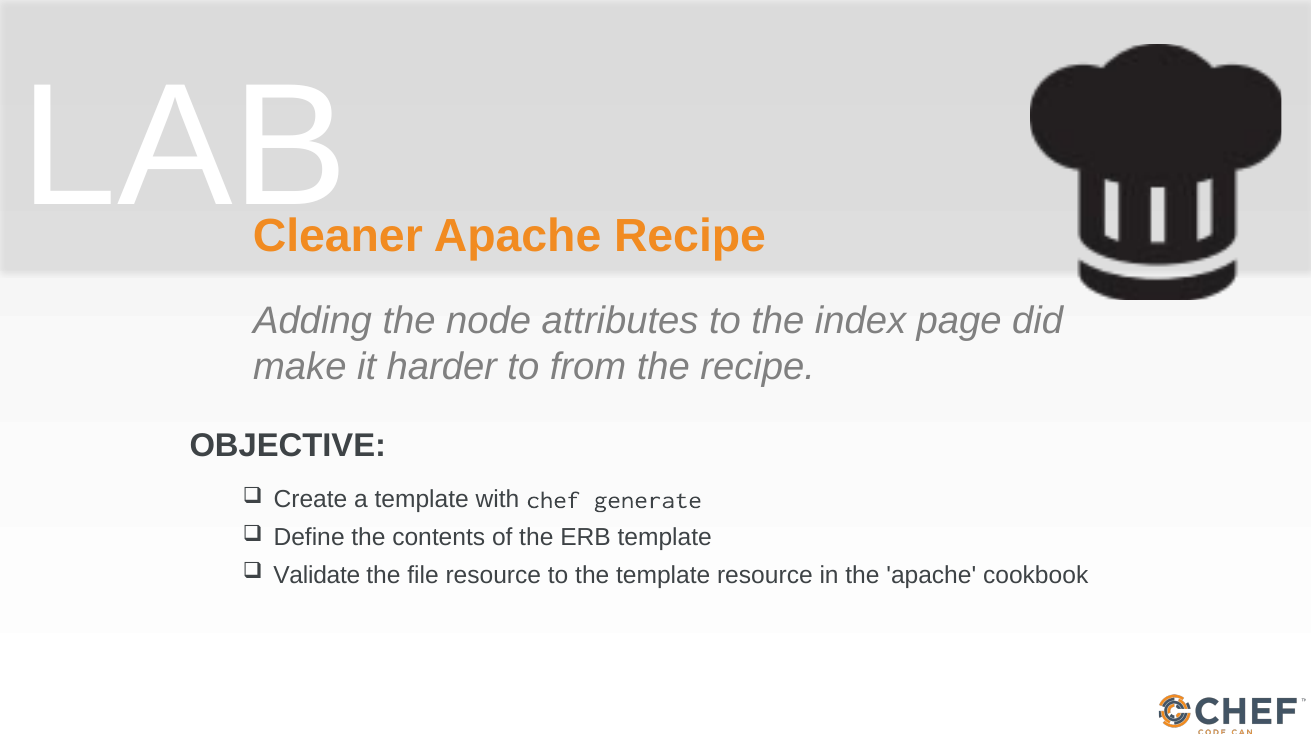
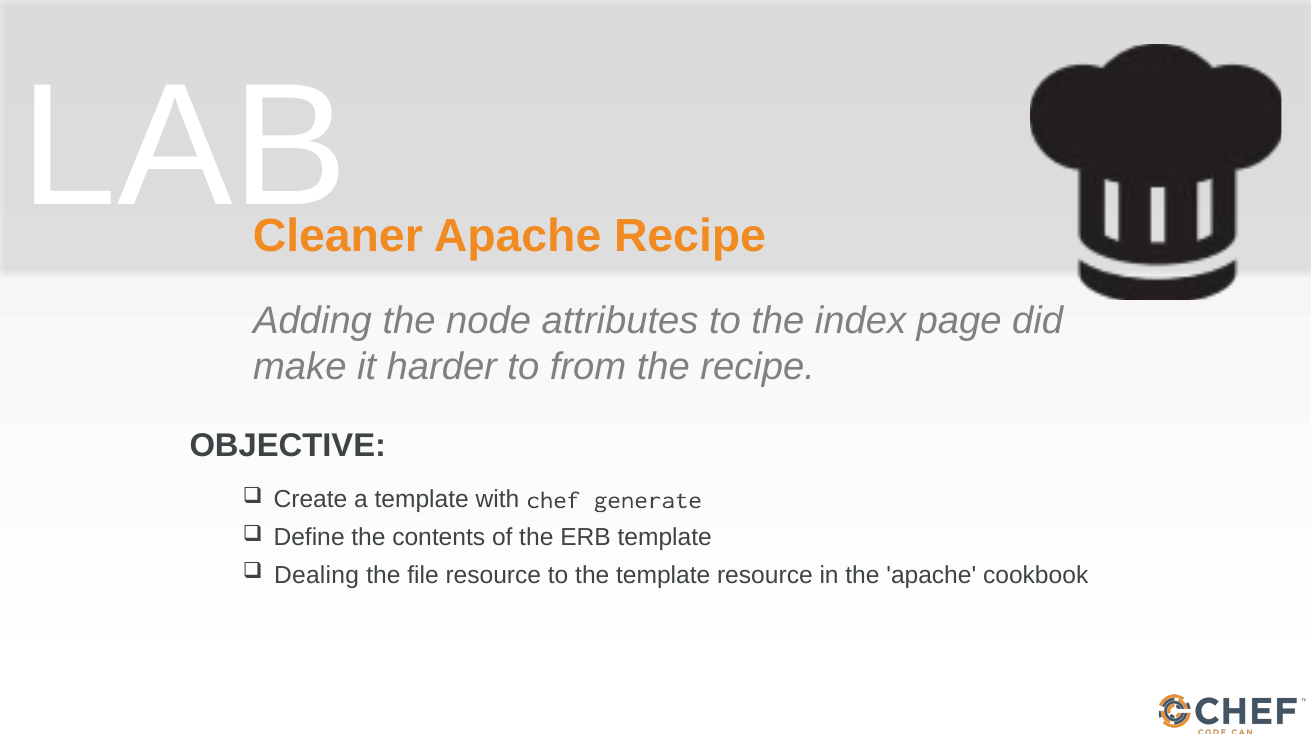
Validate: Validate -> Dealing
